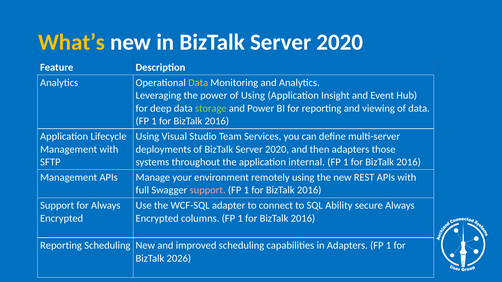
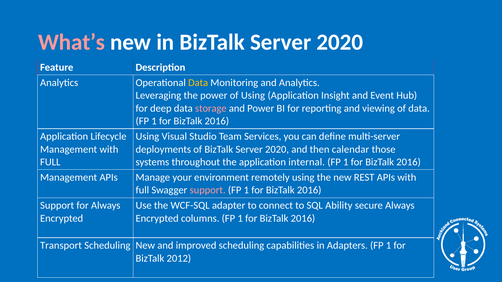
What’s colour: yellow -> pink
storage colour: light green -> pink
then adapters: adapters -> calendar
SFTP at (50, 162): SFTP -> FULL
Reporting at (61, 246): Reporting -> Transport
2026: 2026 -> 2012
